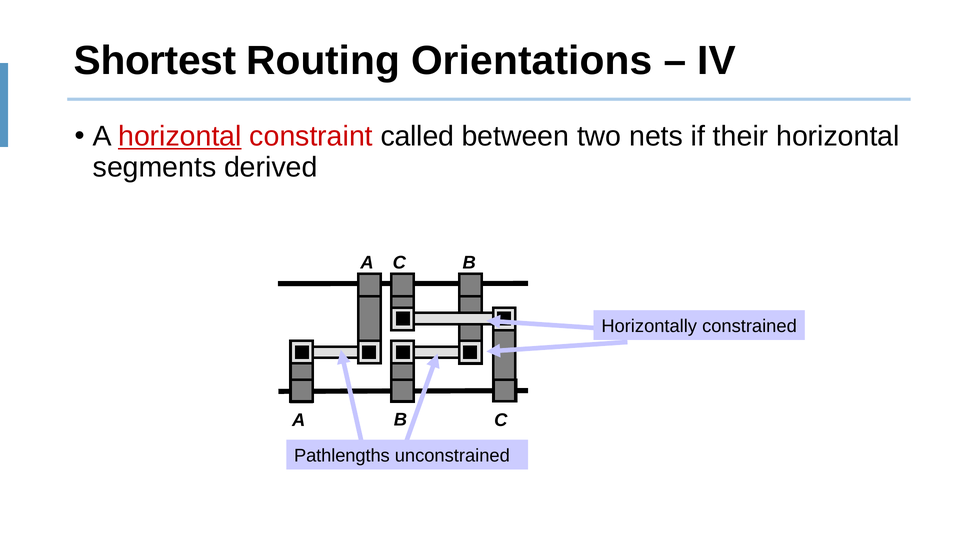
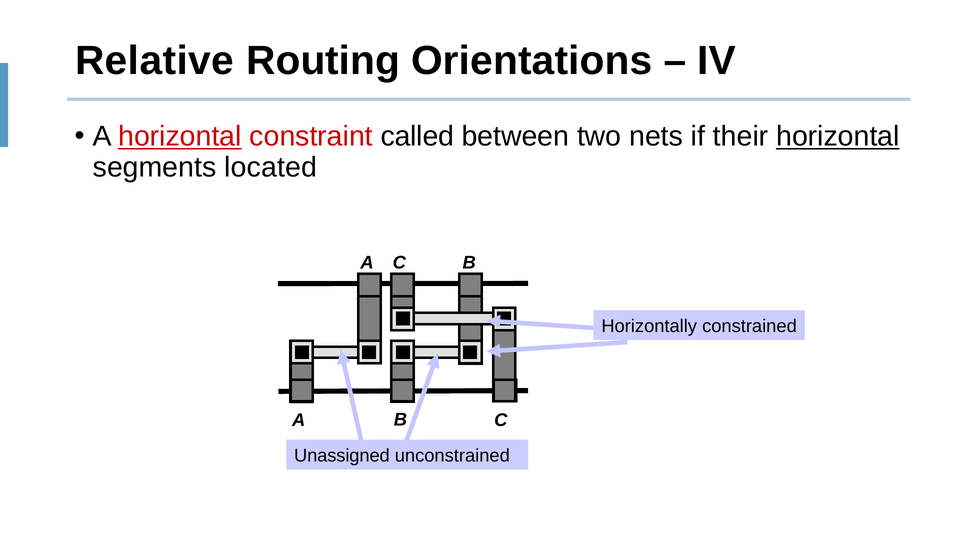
Shortest: Shortest -> Relative
horizontal at (838, 137) underline: none -> present
derived: derived -> located
Pathlengths: Pathlengths -> Unassigned
